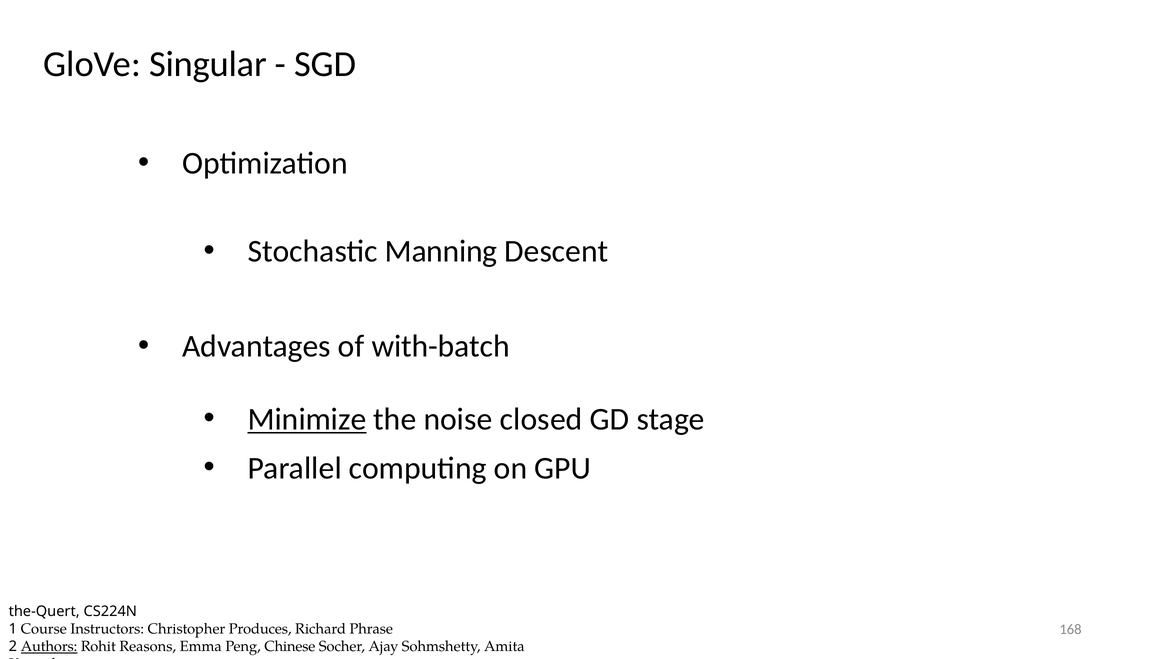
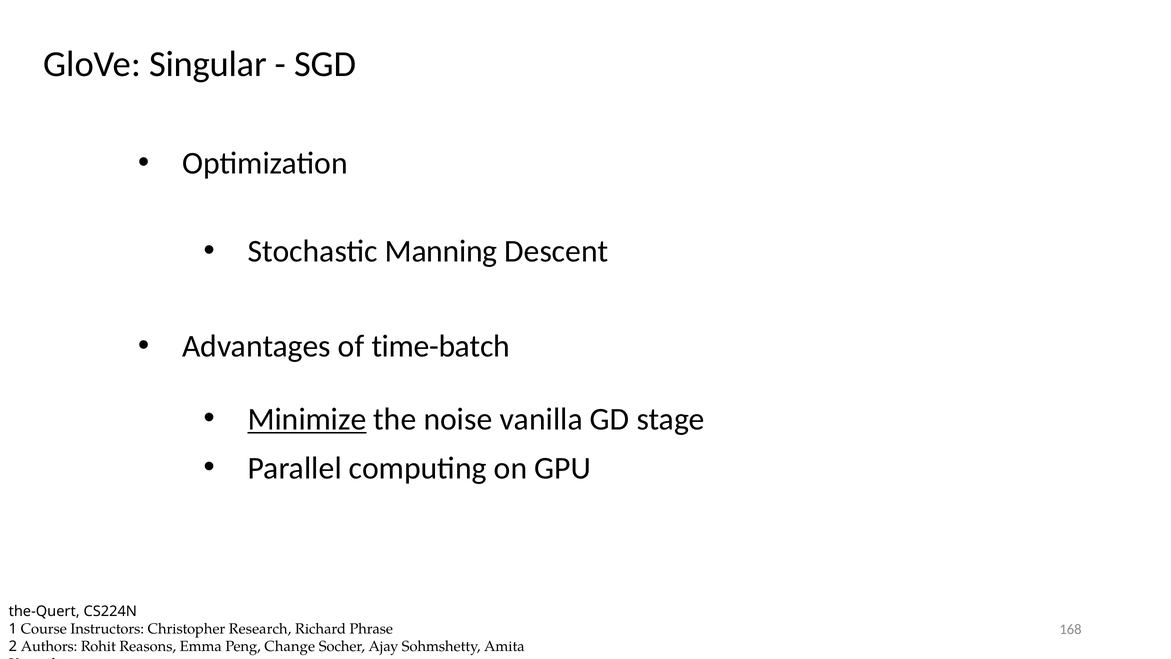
with-batch: with-batch -> time-batch
closed: closed -> vanilla
Produces: Produces -> Research
Authors underline: present -> none
Chinese: Chinese -> Change
